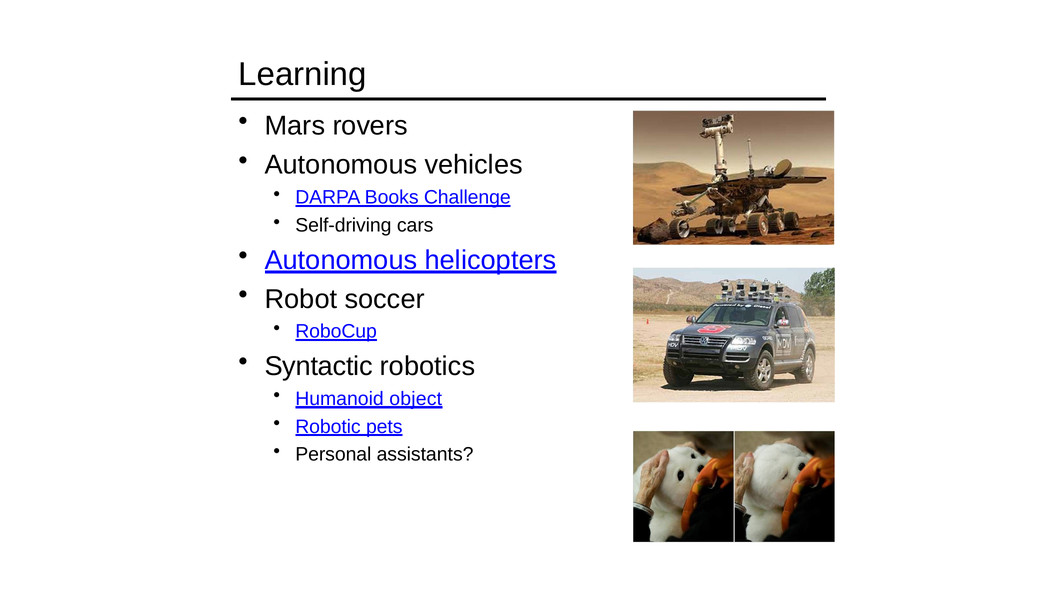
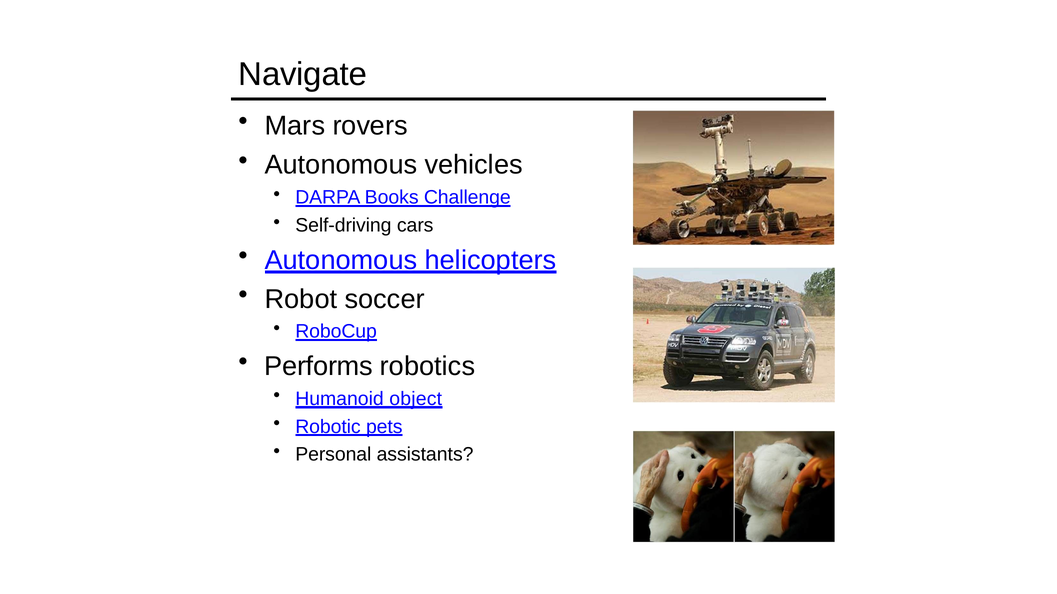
Learning: Learning -> Navigate
Syntactic: Syntactic -> Performs
